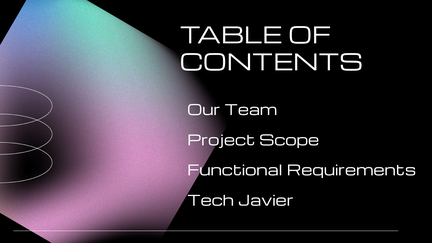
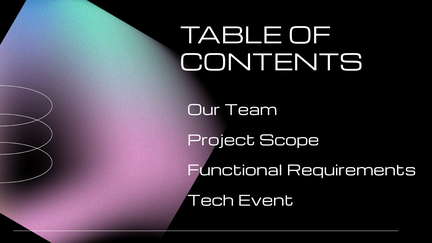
Javier: Javier -> Event
